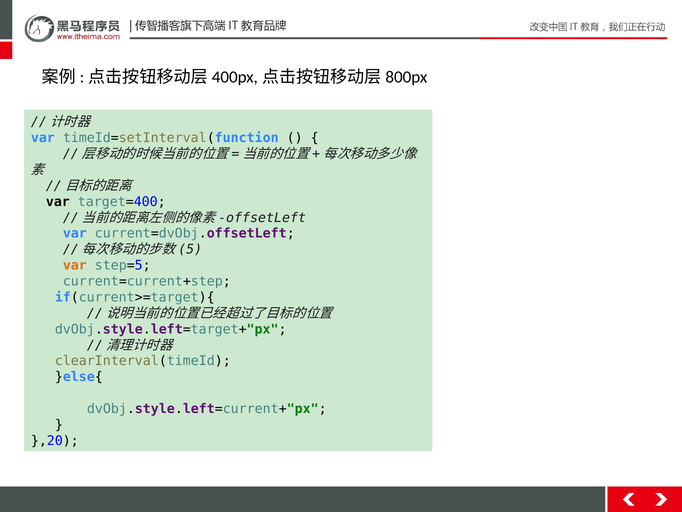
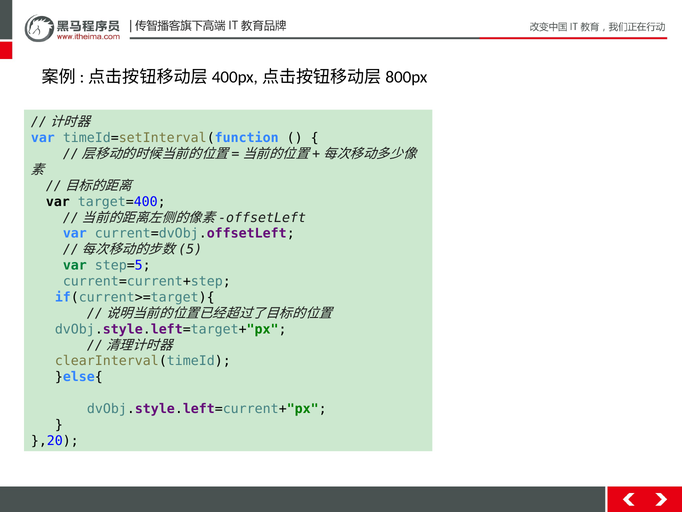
var at (75, 265) colour: orange -> green
